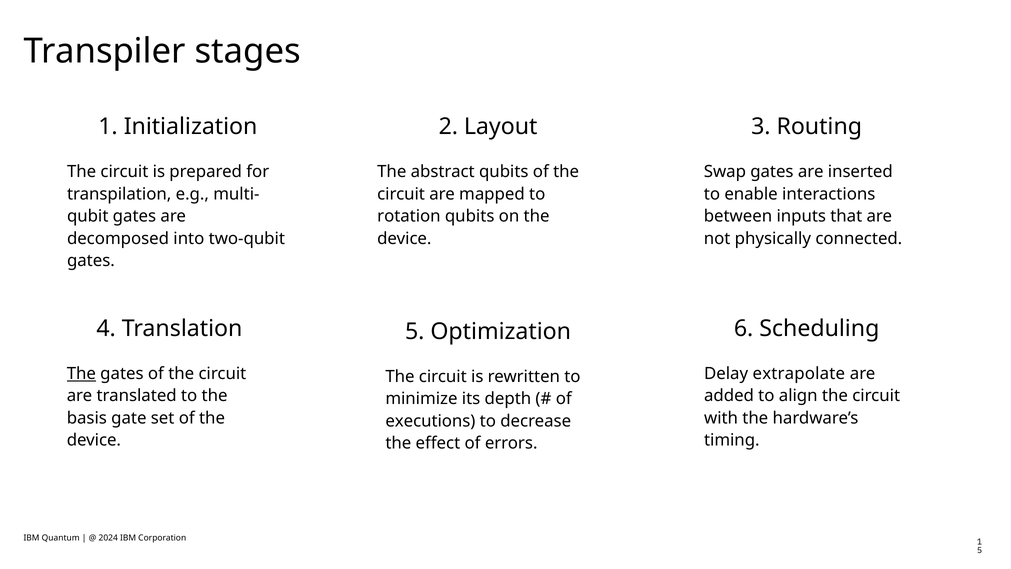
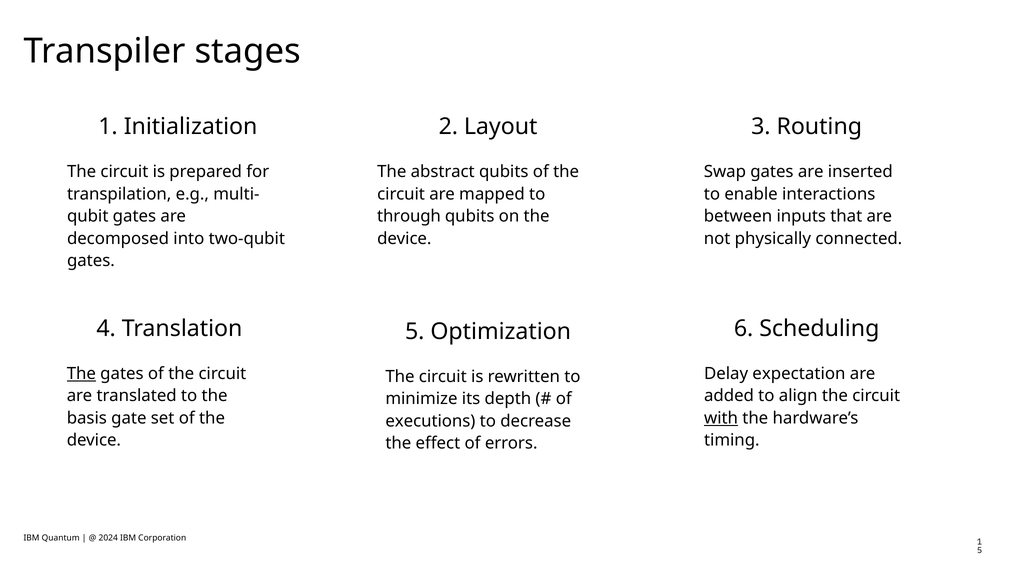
rotation: rotation -> through
extrapolate: extrapolate -> expectation
with underline: none -> present
